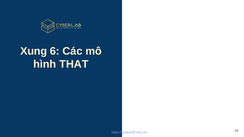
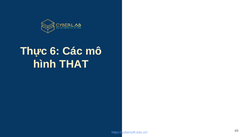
Xung: Xung -> Thực
